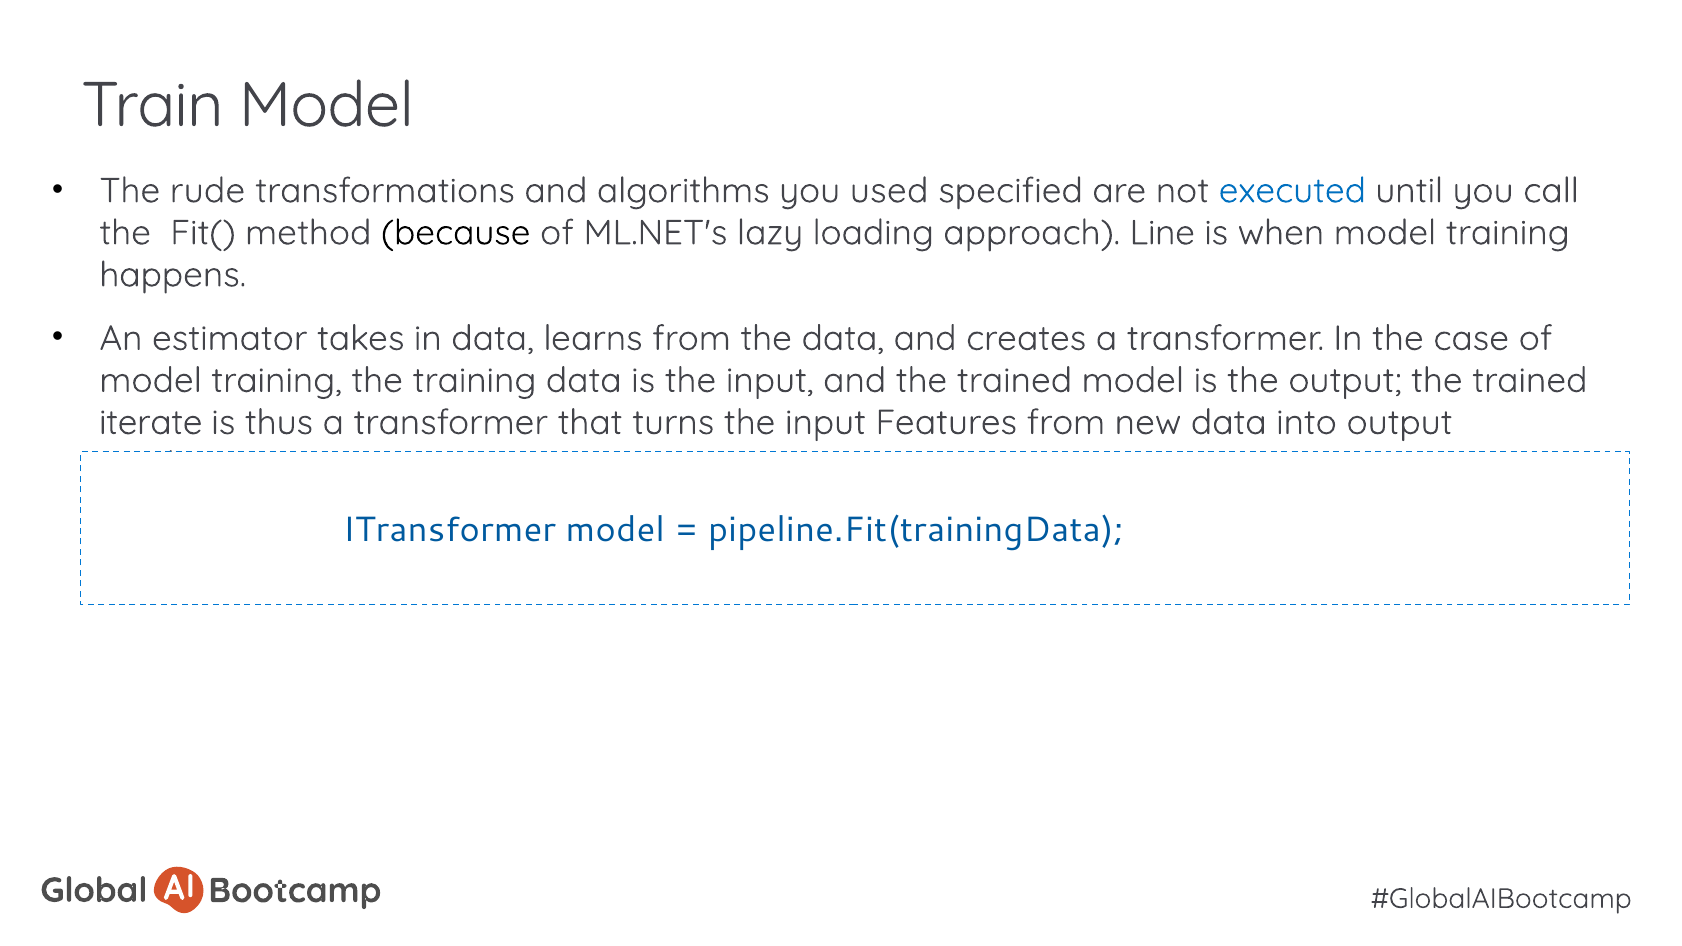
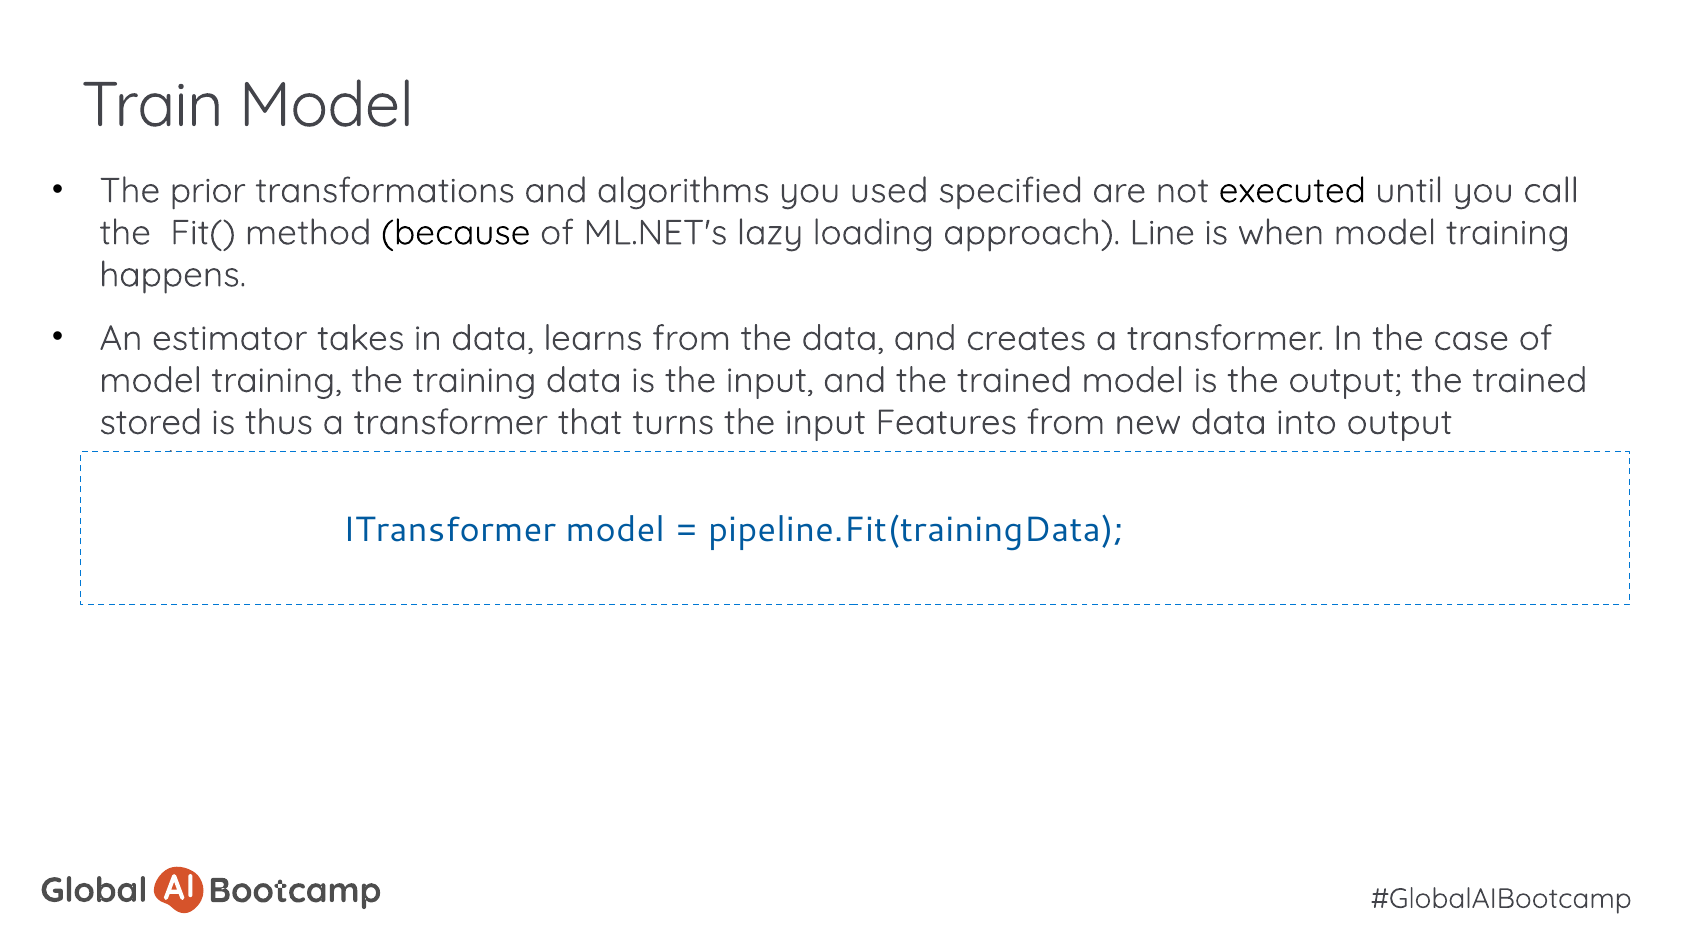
rude: rude -> prior
executed colour: blue -> black
iterate: iterate -> stored
